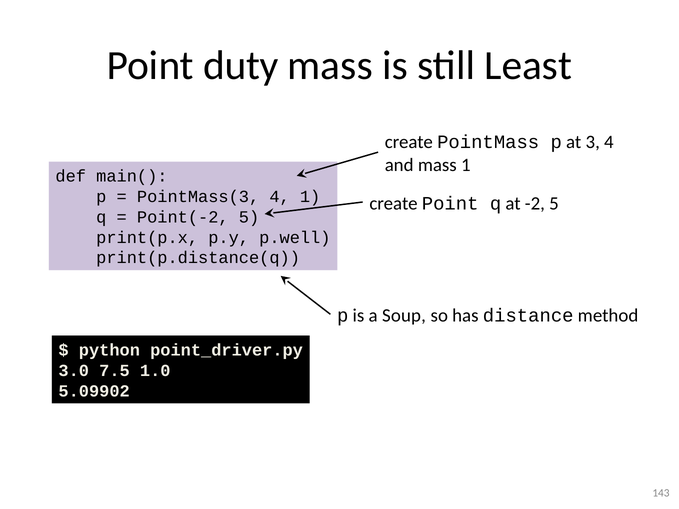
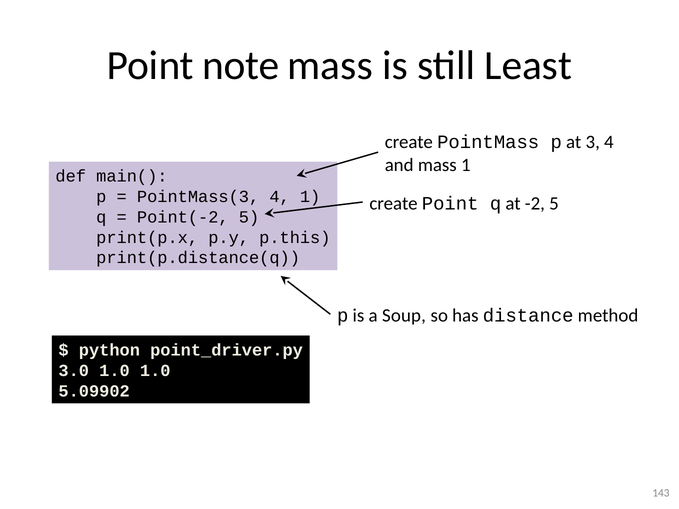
duty: duty -> note
p.well: p.well -> p.this
3.0 7.5: 7.5 -> 1.0
